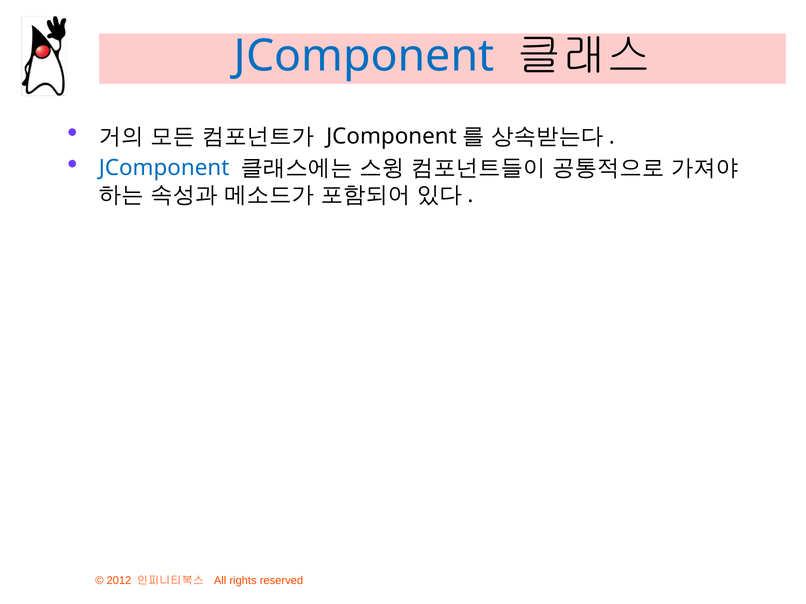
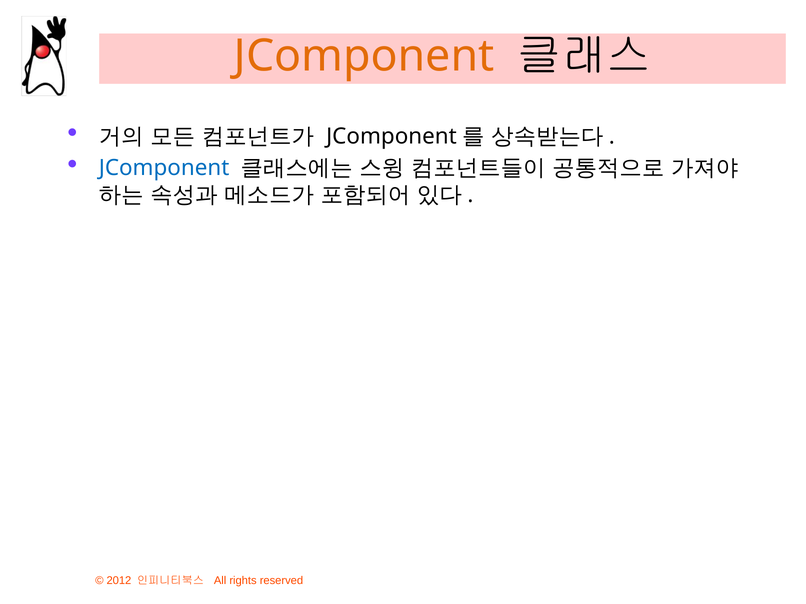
JComponent at (364, 56) colour: blue -> orange
